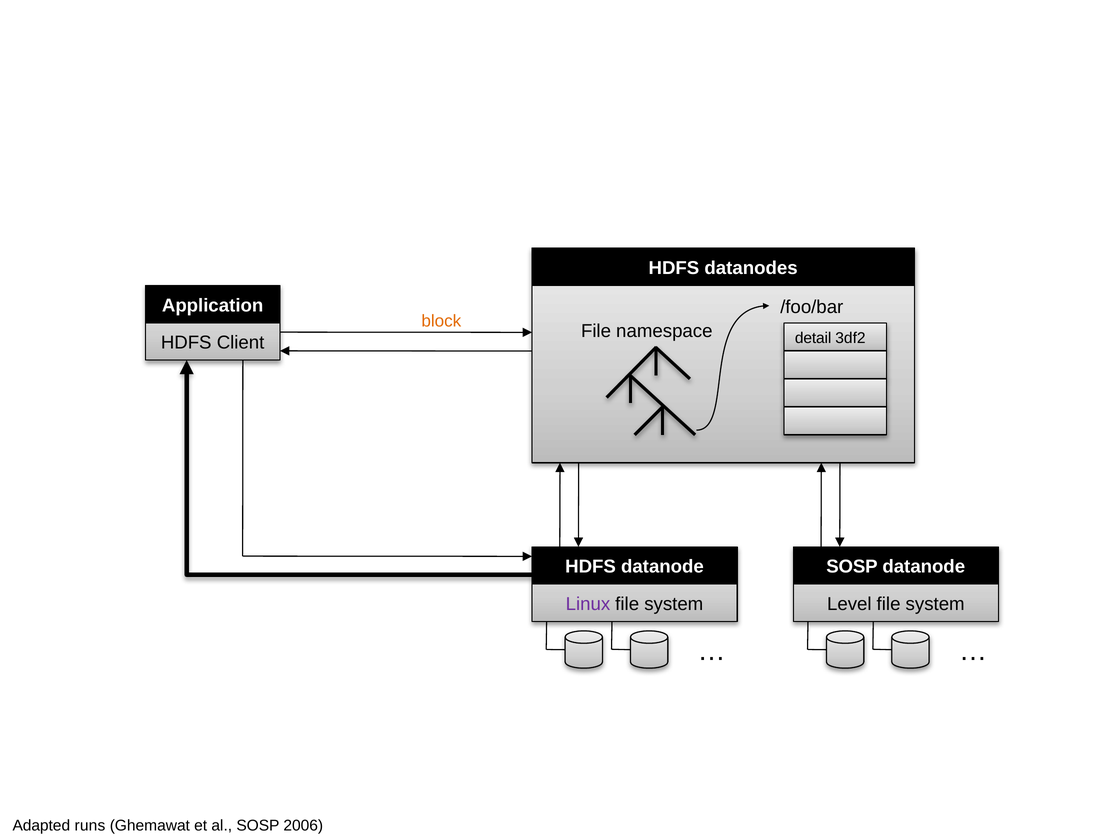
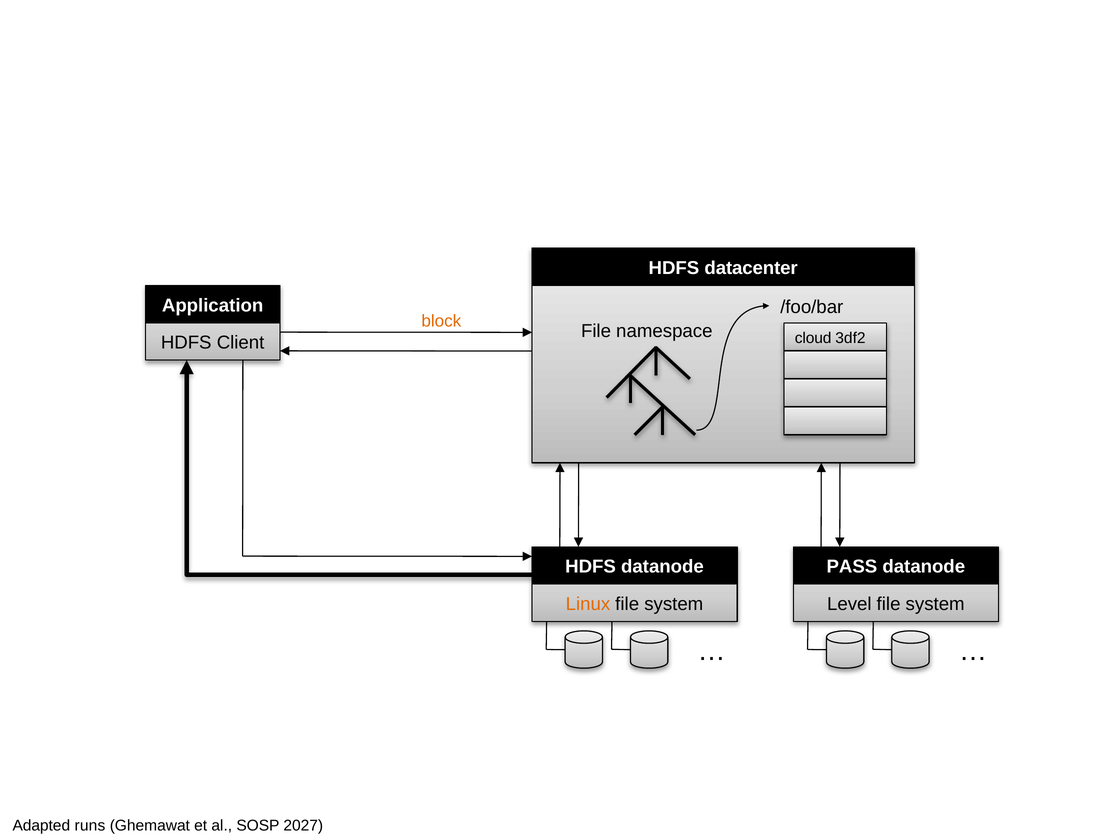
datanodes: datanodes -> datacenter
detail: detail -> cloud
SOSP at (852, 567): SOSP -> PASS
Linux colour: purple -> orange
2006: 2006 -> 2027
